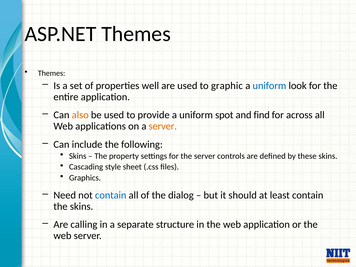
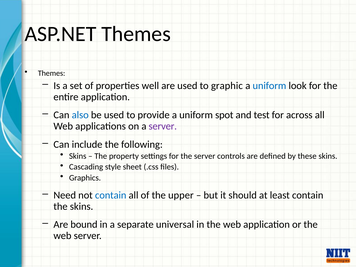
also colour: orange -> blue
find: find -> test
server at (163, 126) colour: orange -> purple
dialog: dialog -> upper
calling: calling -> bound
structure: structure -> universal
